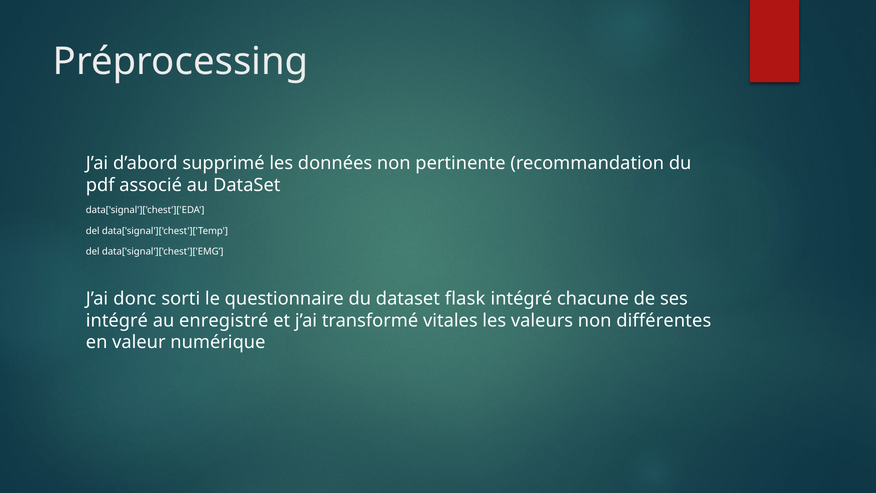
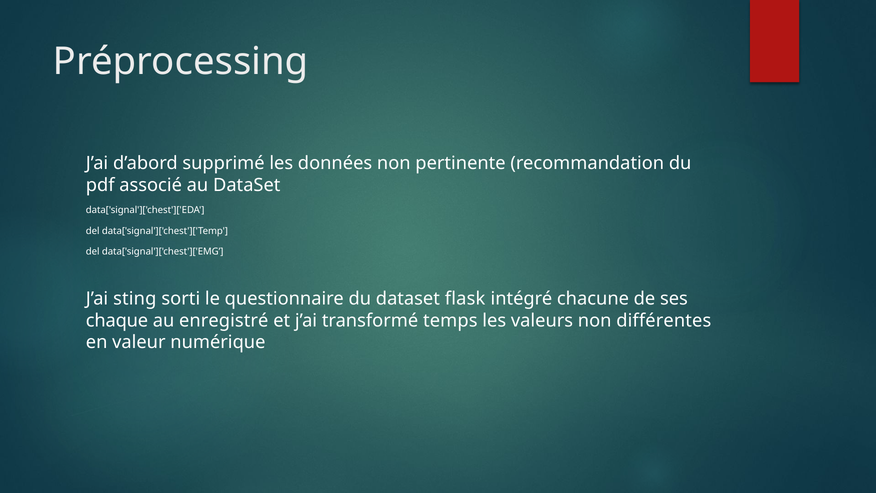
donc: donc -> sting
intégré at (117, 320): intégré -> chaque
vitales: vitales -> temps
